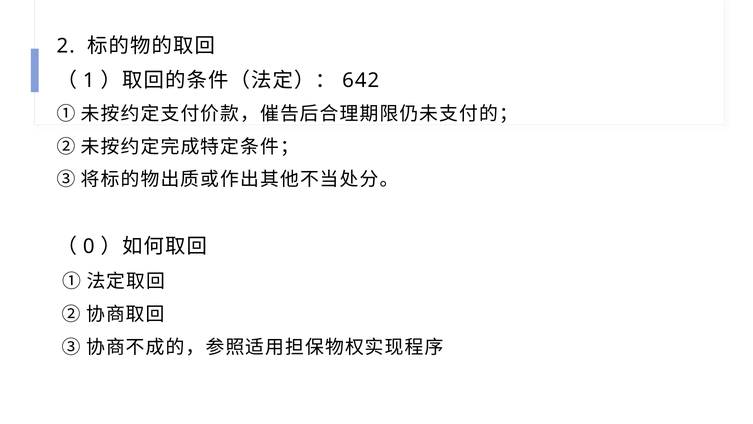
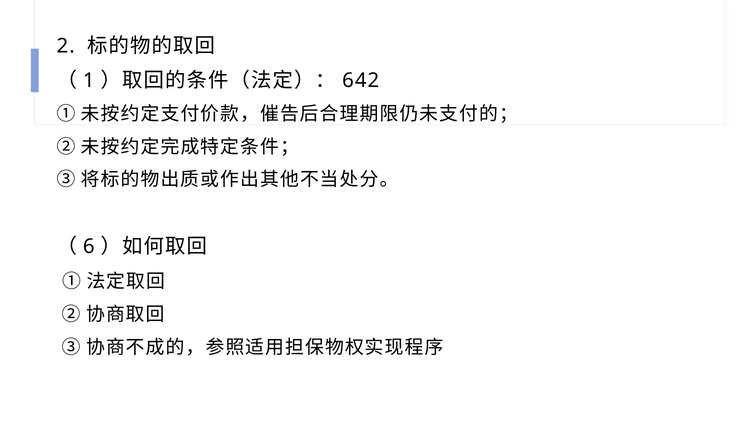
0: 0 -> 6
